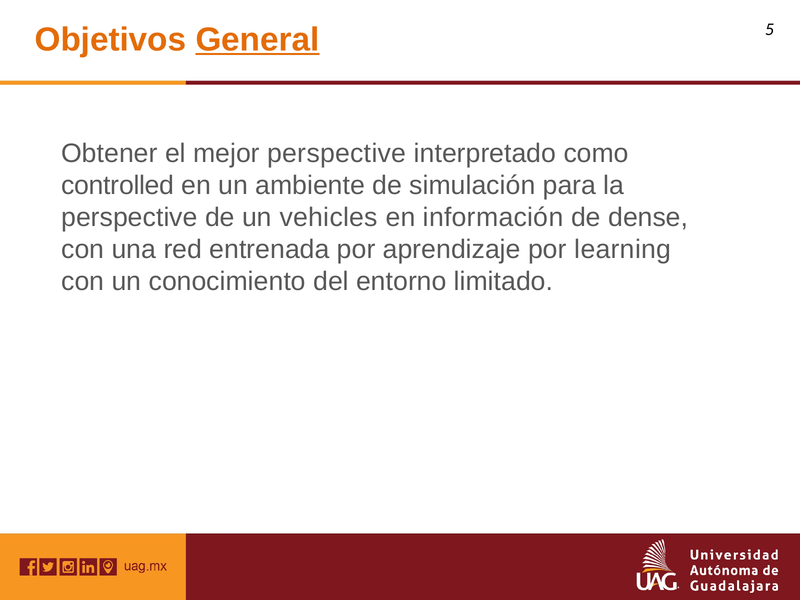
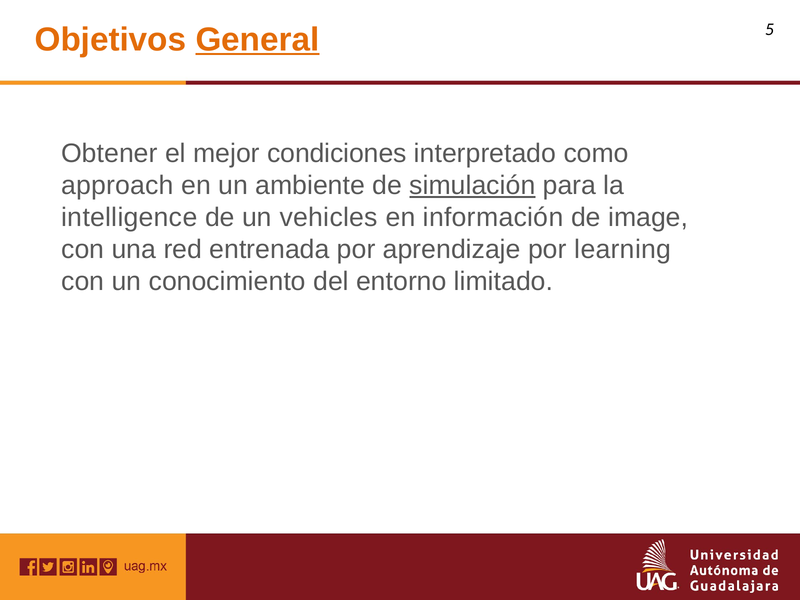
mejor perspective: perspective -> condiciones
controlled: controlled -> approach
simulación underline: none -> present
perspective at (129, 218): perspective -> intelligence
dense: dense -> image
